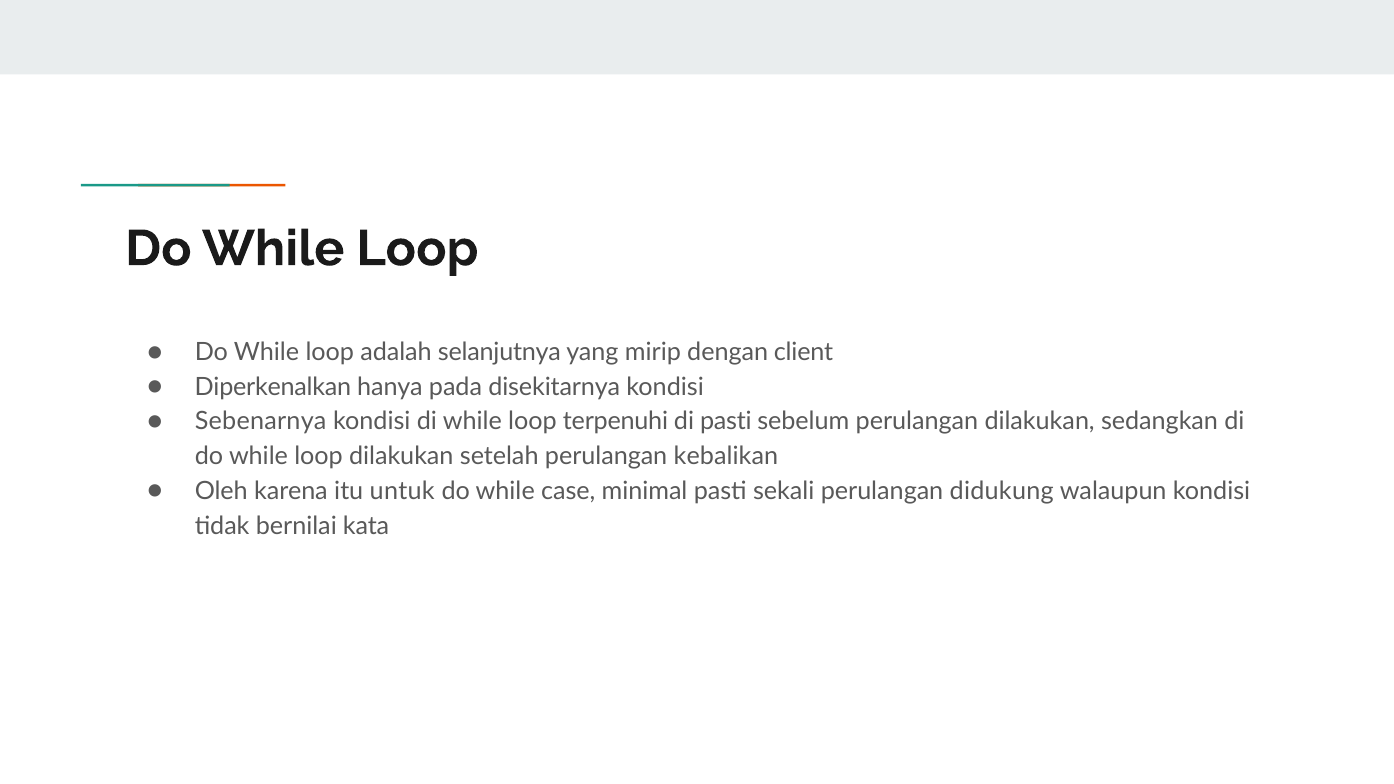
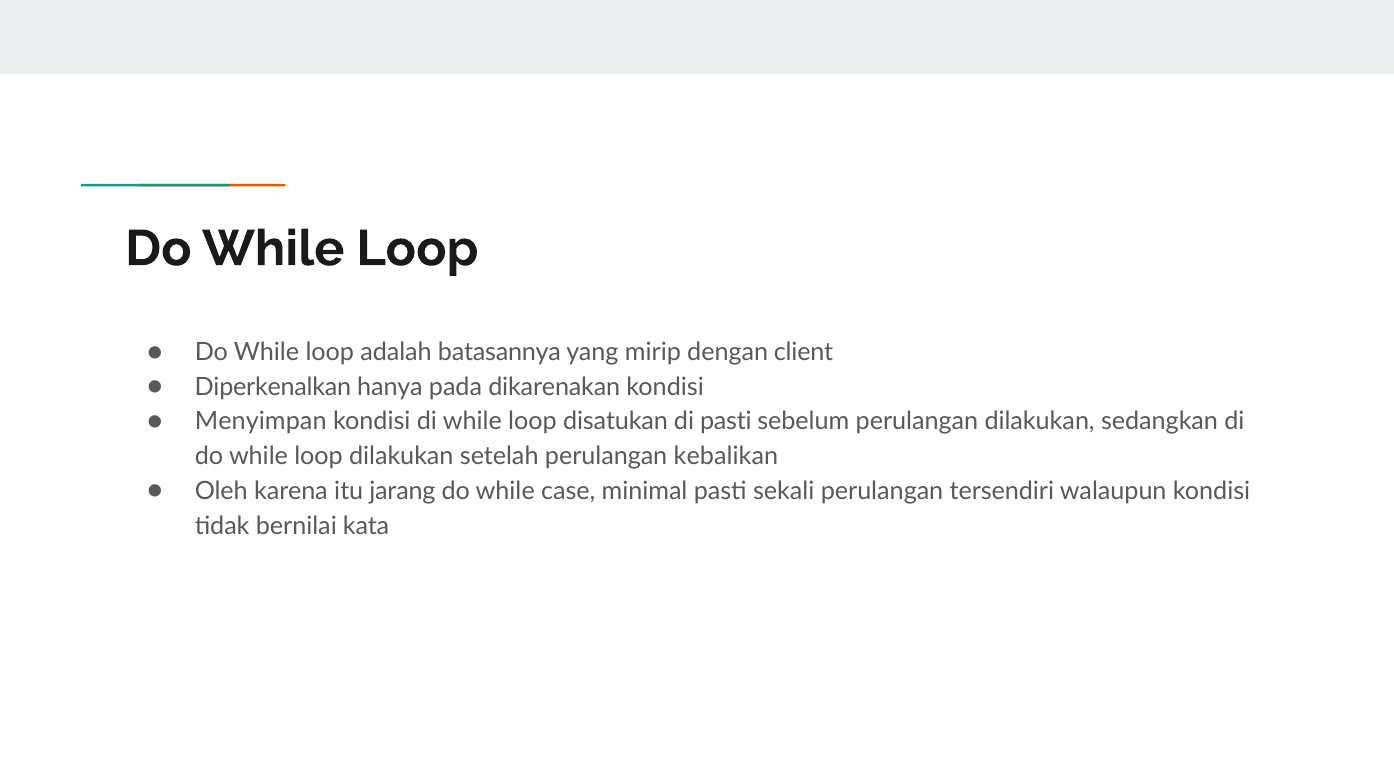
selanjutnya: selanjutnya -> batasannya
disekitarnya: disekitarnya -> dikarenakan
Sebenarnya: Sebenarnya -> Menyimpan
terpenuhi: terpenuhi -> disatukan
untuk: untuk -> jarang
didukung: didukung -> tersendiri
